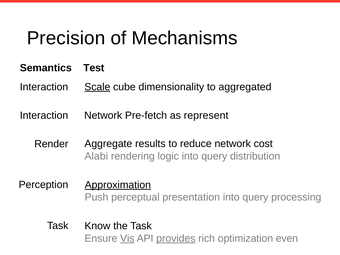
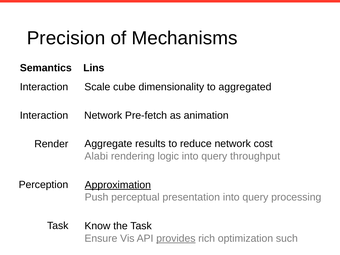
Test: Test -> Lins
Scale underline: present -> none
represent: represent -> animation
distribution: distribution -> throughput
Vis underline: present -> none
even: even -> such
